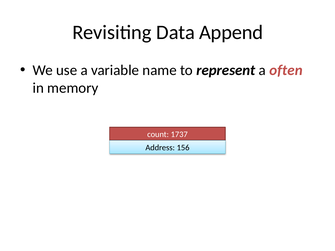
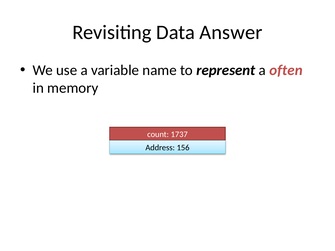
Append: Append -> Answer
